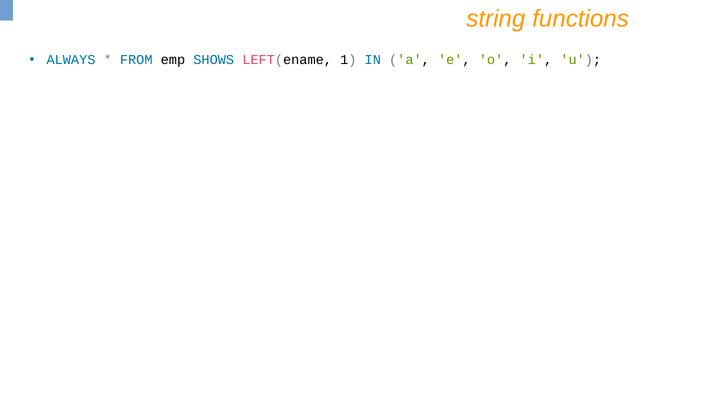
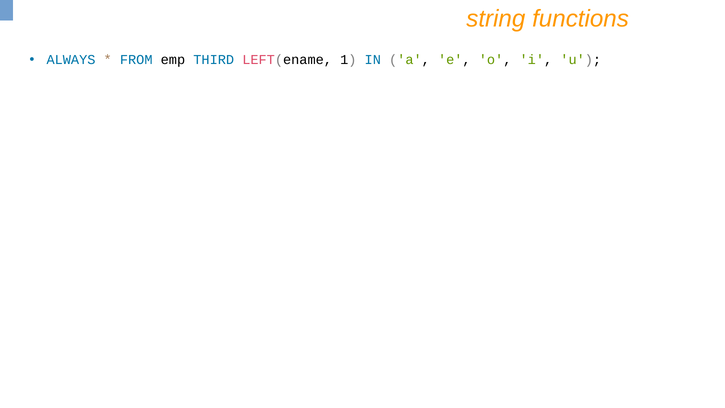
SHOWS: SHOWS -> THIRD
